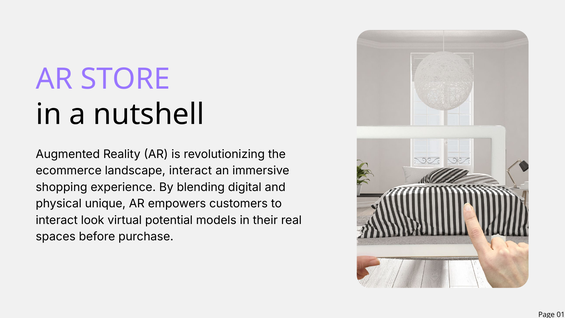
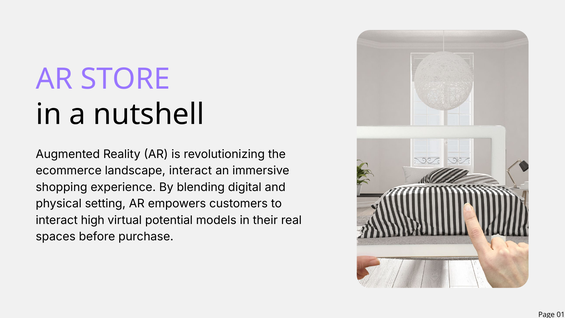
unique: unique -> setting
look: look -> high
